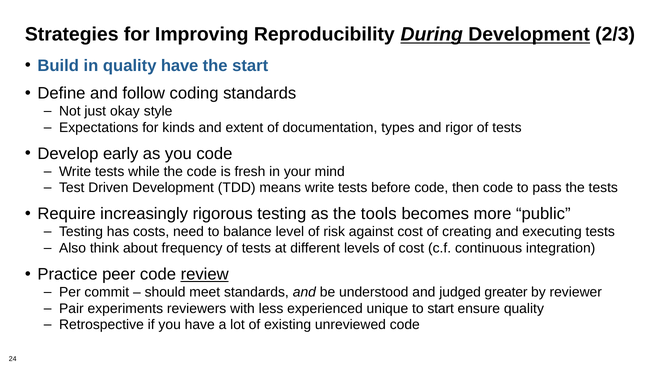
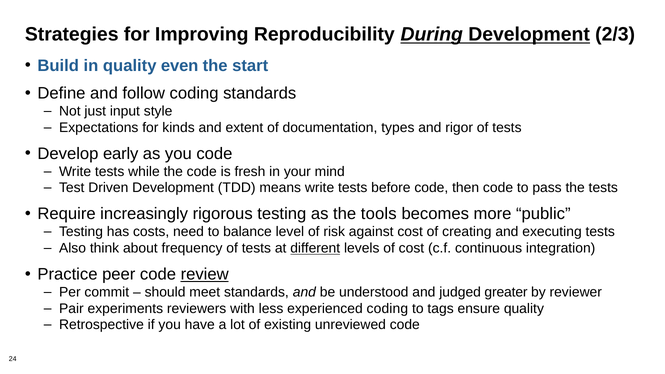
quality have: have -> even
okay: okay -> input
different underline: none -> present
experienced unique: unique -> coding
to start: start -> tags
